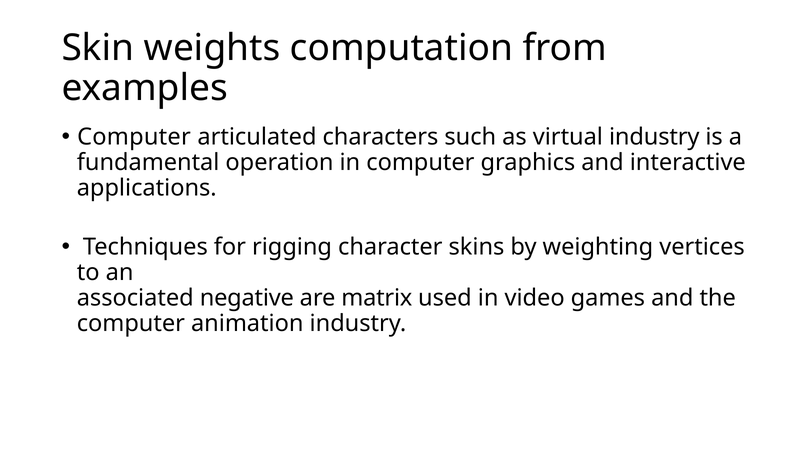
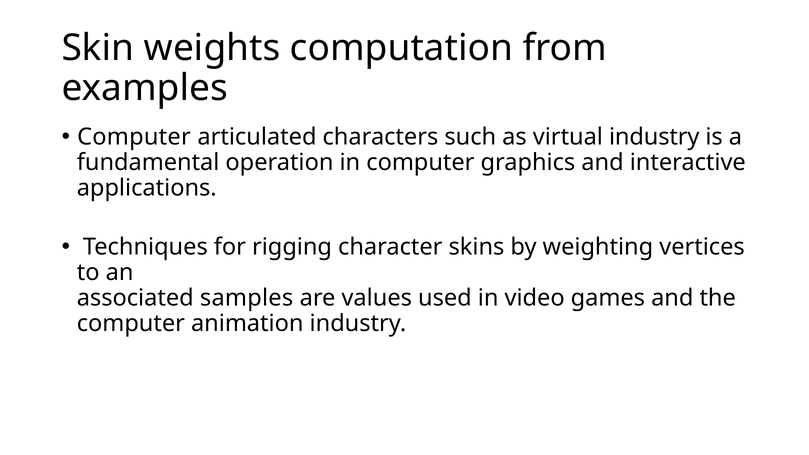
negative: negative -> samples
matrix: matrix -> values
